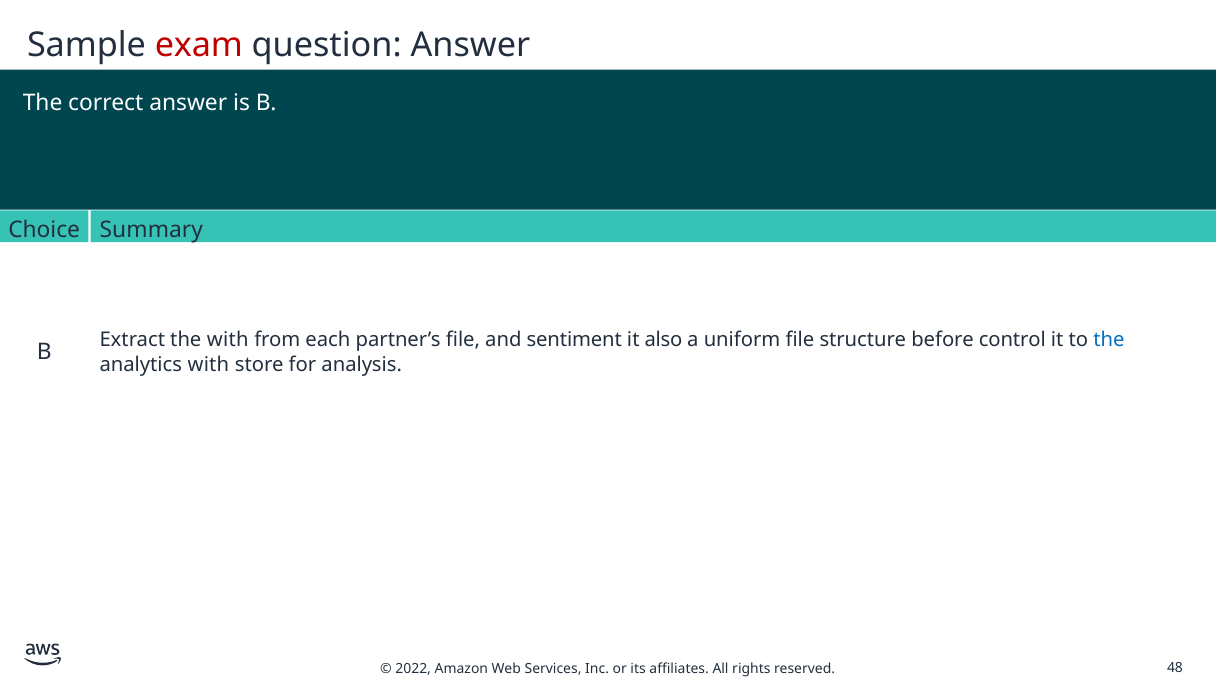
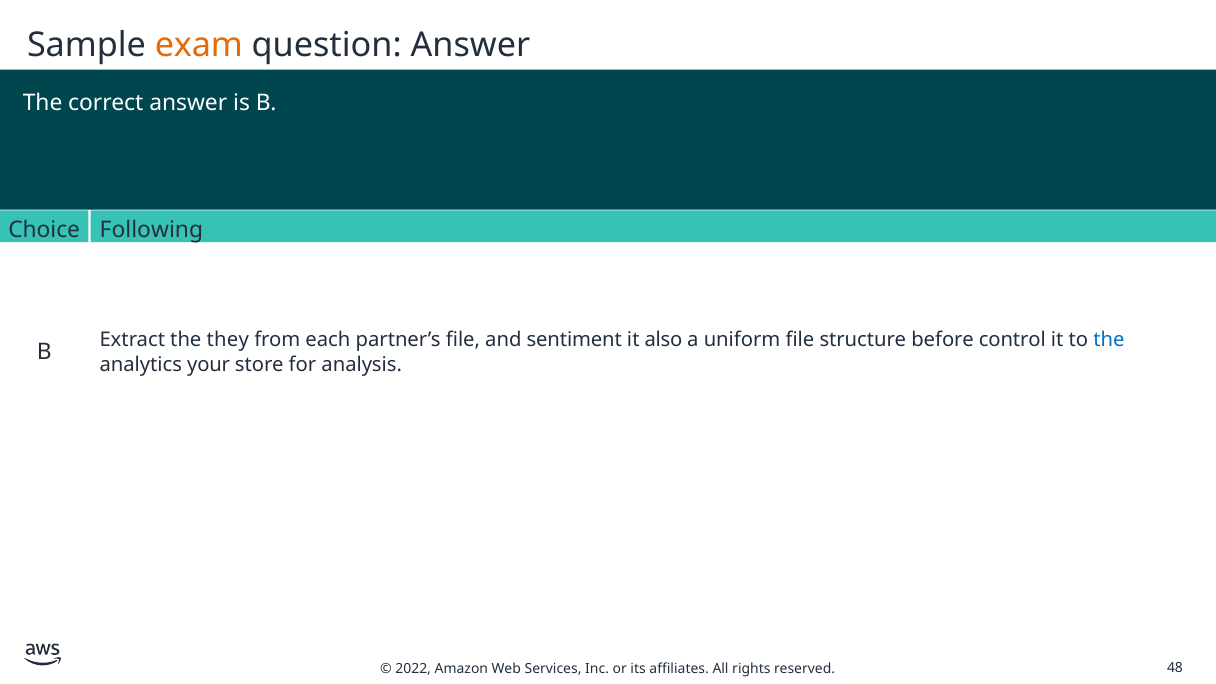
exam colour: red -> orange
Summary: Summary -> Following
the with: with -> they
analytics with: with -> your
